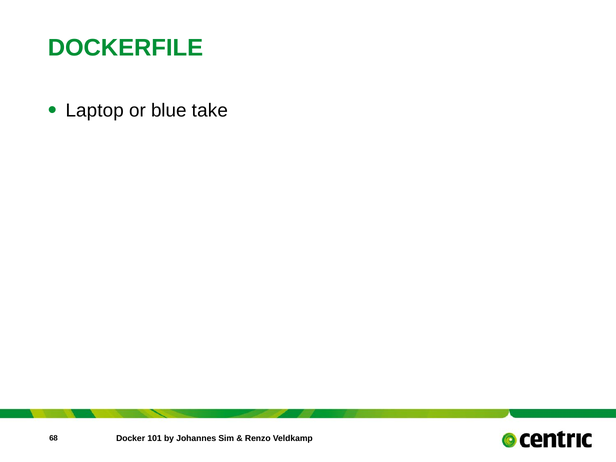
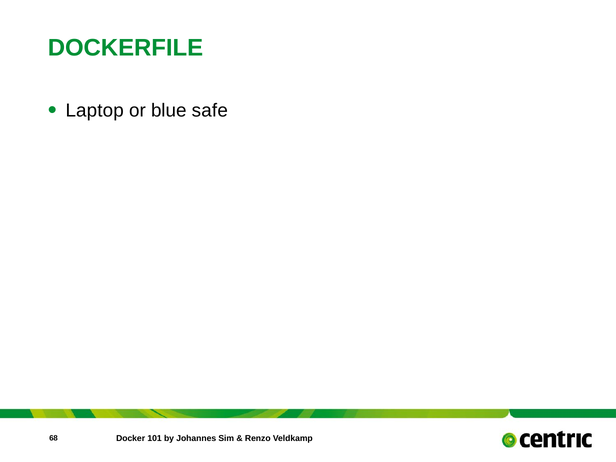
take: take -> safe
